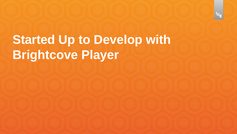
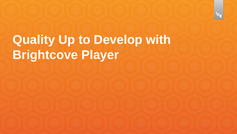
Started: Started -> Quality
